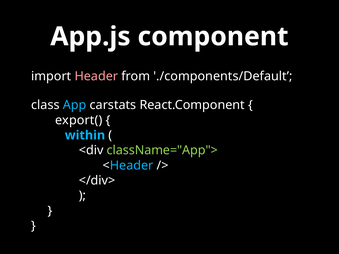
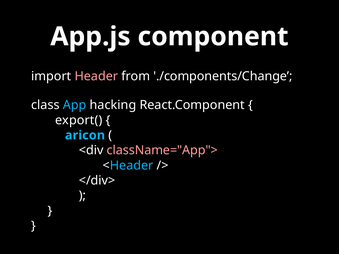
./components/Default: ./components/Default -> ./components/Change
carstats: carstats -> hacking
within: within -> aricon
className="App"> colour: light green -> pink
